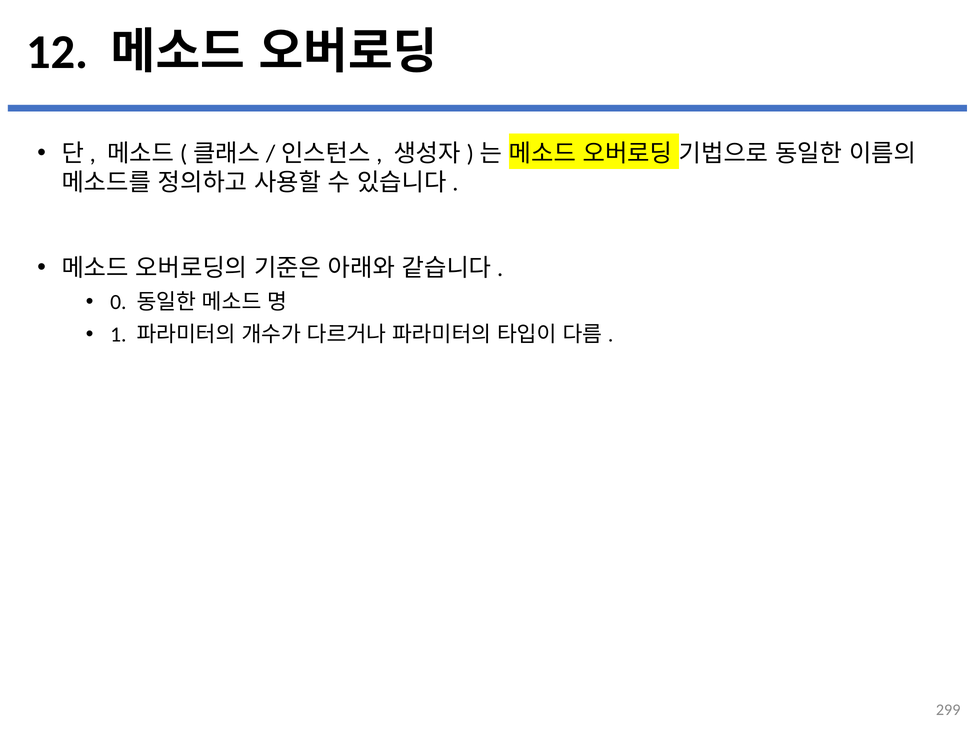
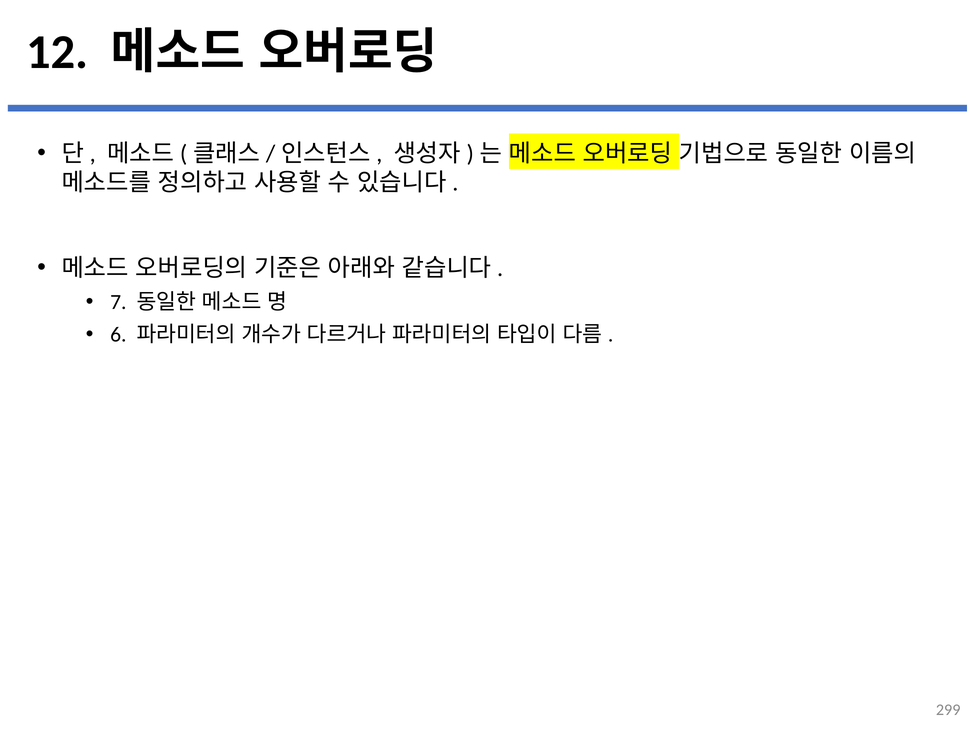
0: 0 -> 7
1: 1 -> 6
